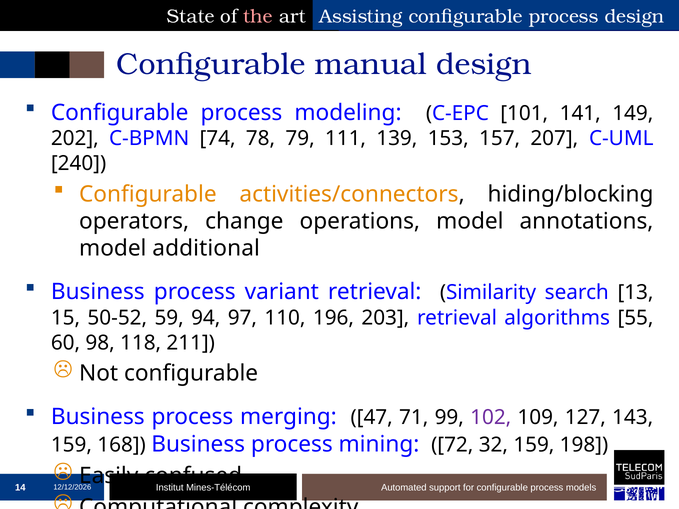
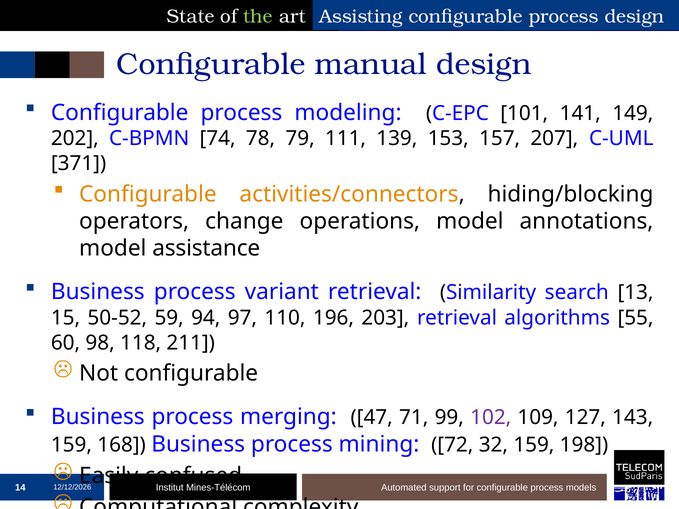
the colour: pink -> light green
240: 240 -> 371
additional: additional -> assistance
